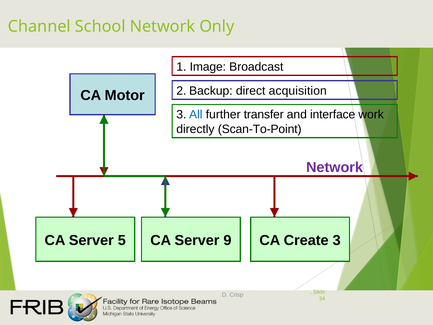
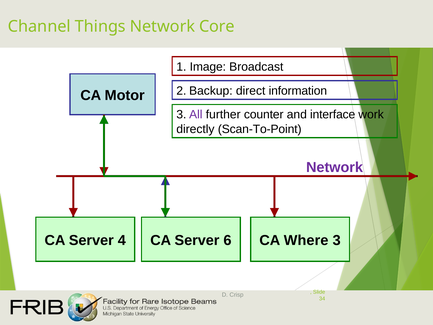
School: School -> Things
Only: Only -> Core
acquisition: acquisition -> information
All colour: blue -> purple
transfer: transfer -> counter
5: 5 -> 4
9: 9 -> 6
Create: Create -> Where
